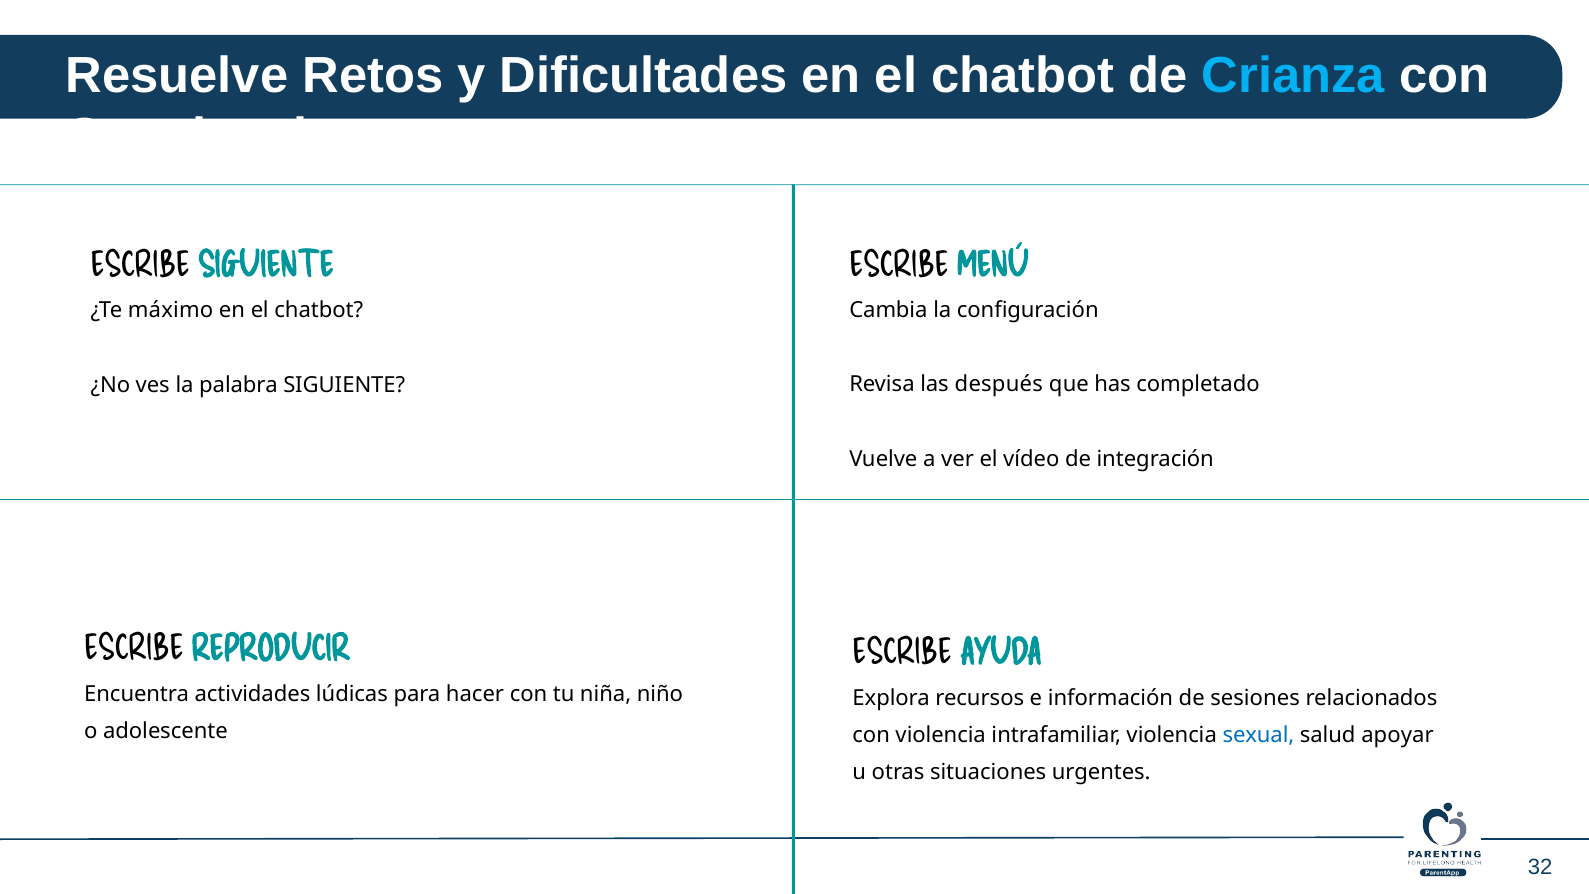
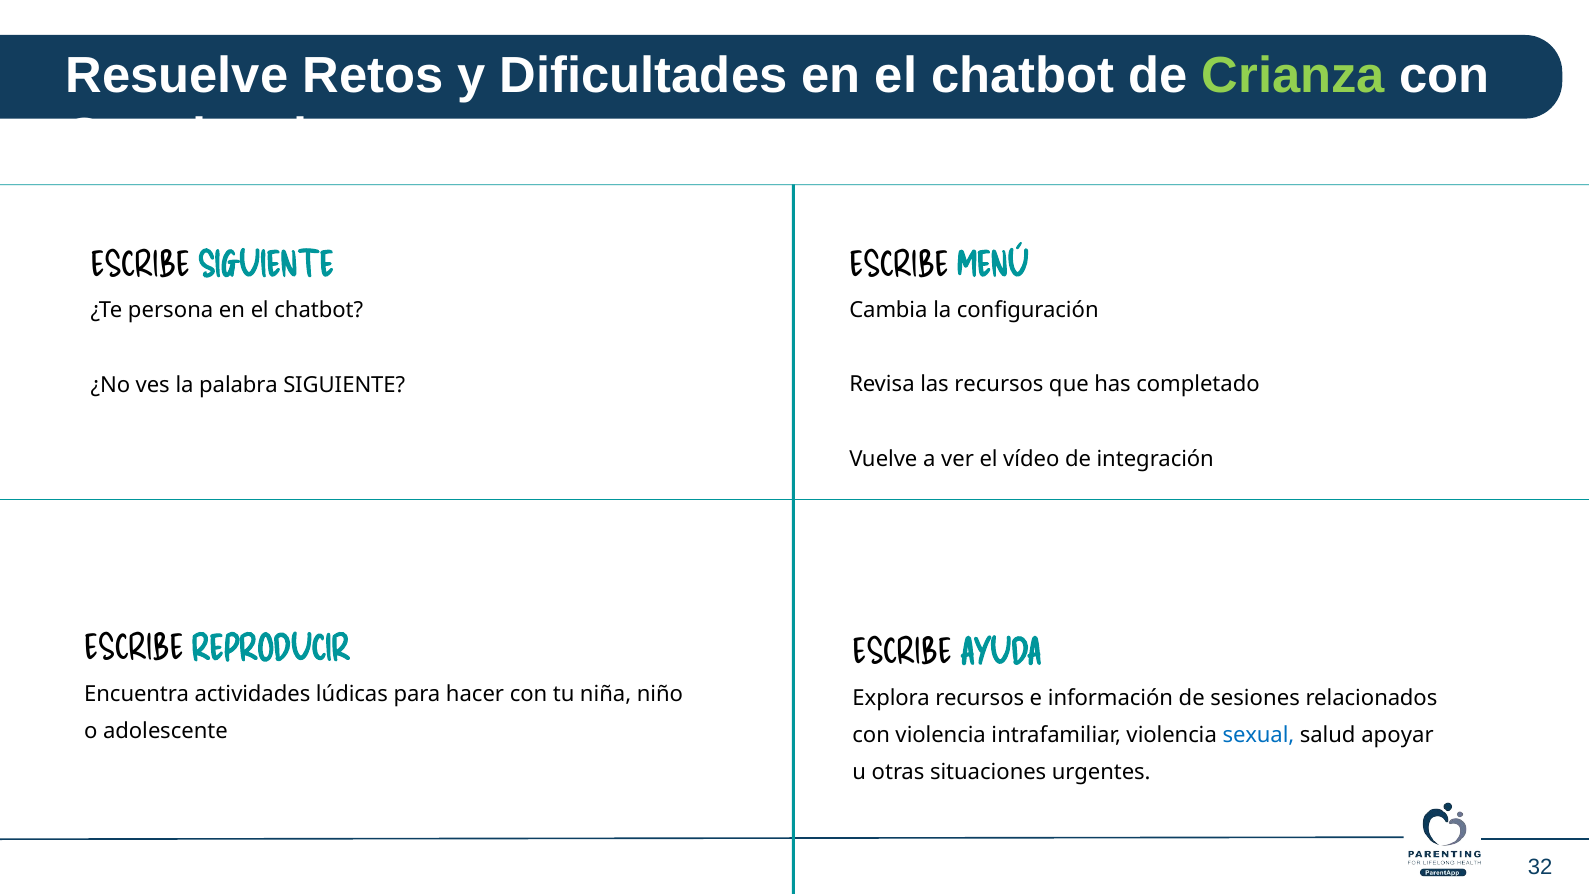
Crianza colour: light blue -> light green
máximo: máximo -> persona
las después: después -> recursos
